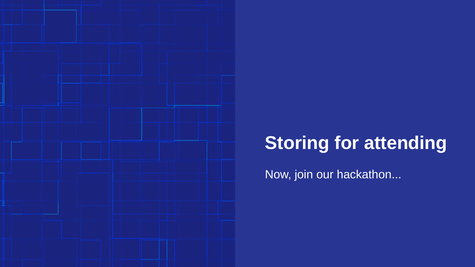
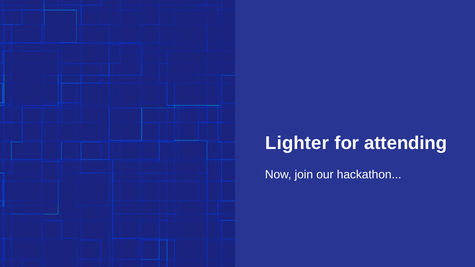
Storing: Storing -> Lighter
